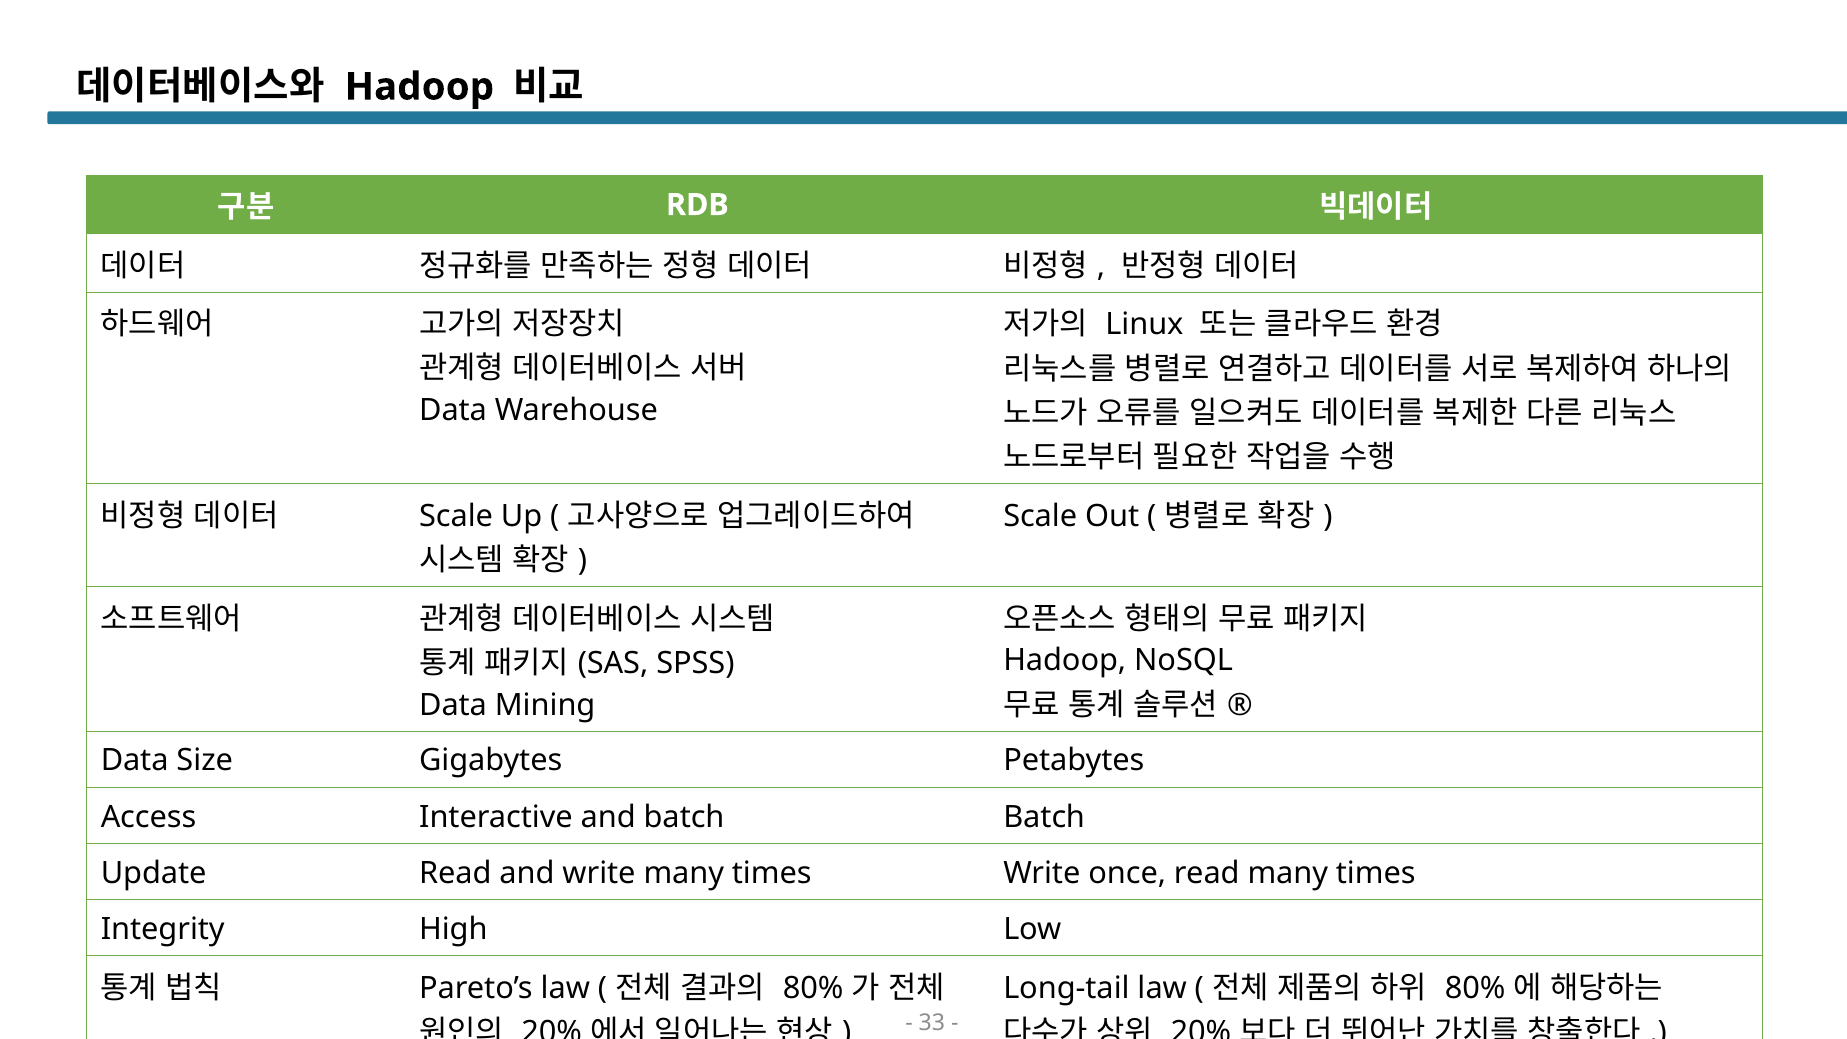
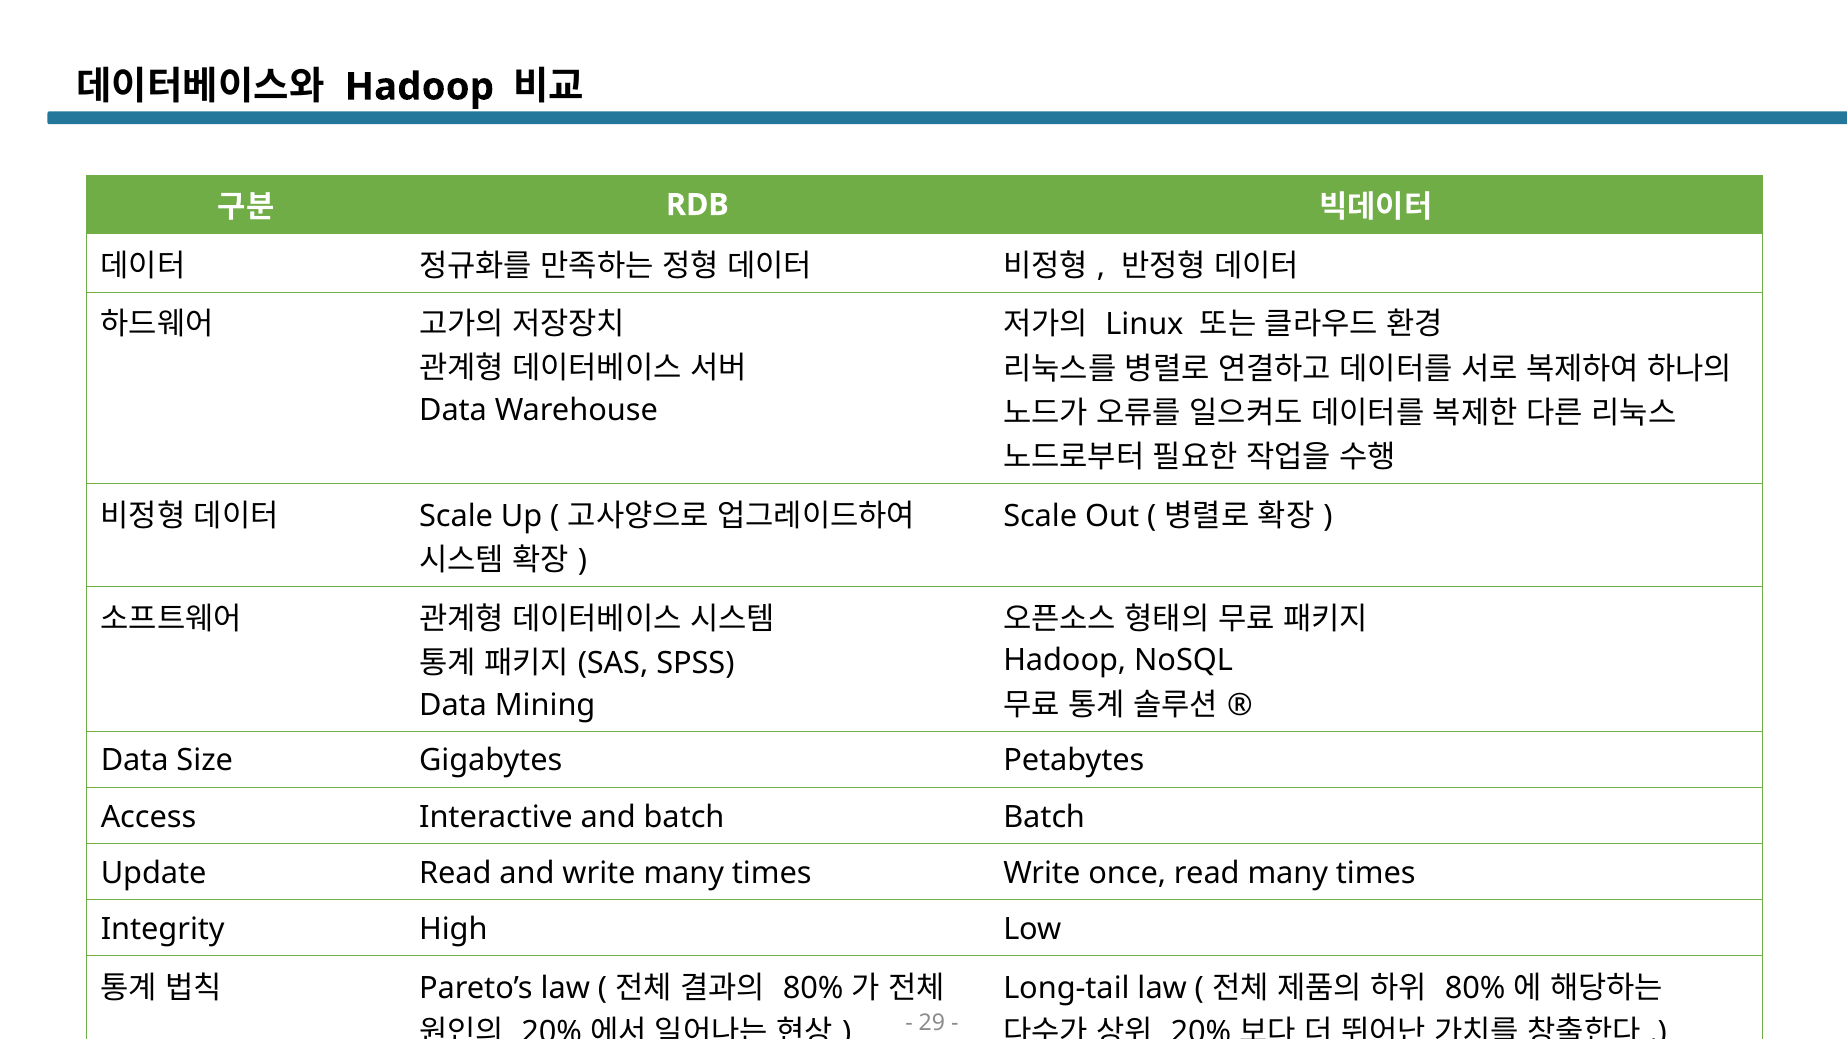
33: 33 -> 29
